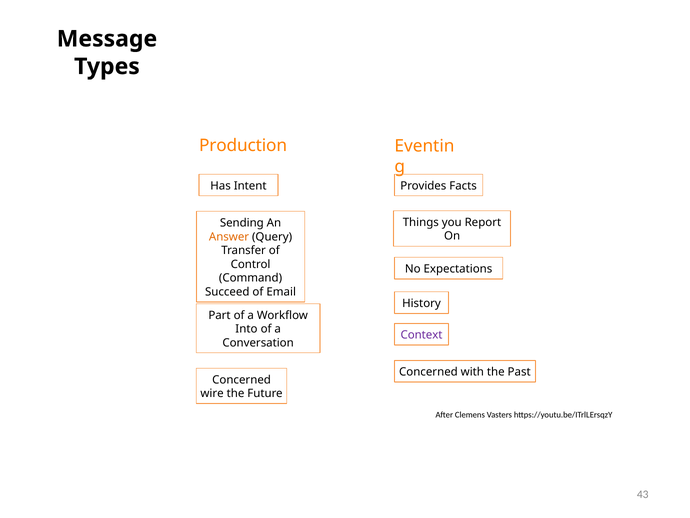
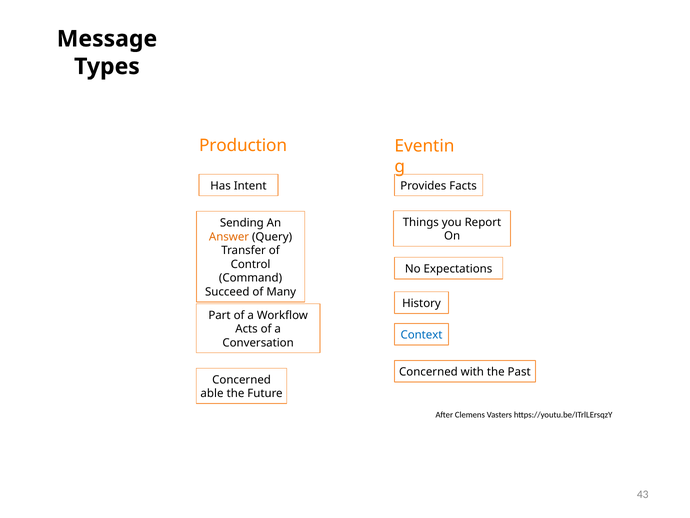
Email: Email -> Many
Into: Into -> Acts
Context colour: purple -> blue
wire: wire -> able
